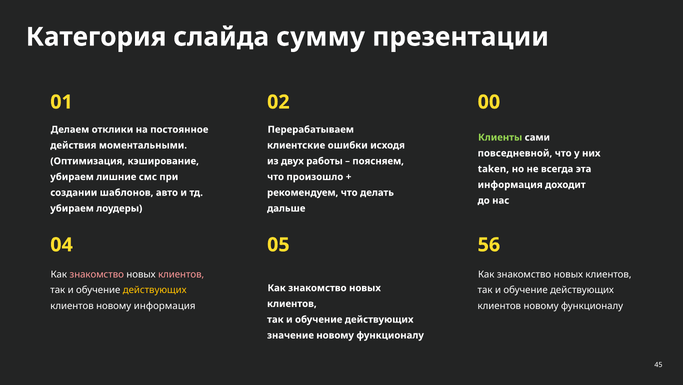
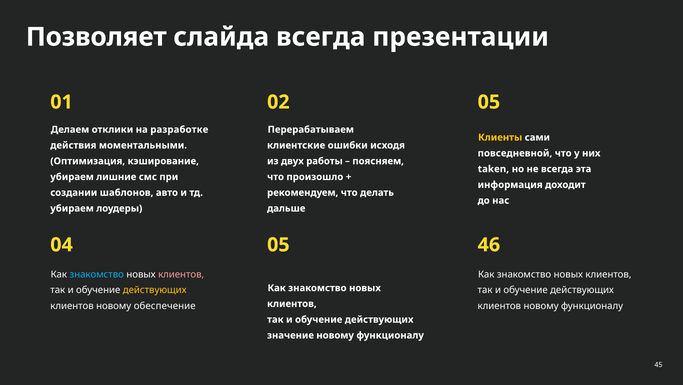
Категория: Категория -> Позволяет
слайда сумму: сумму -> всегда
02 00: 00 -> 05
постоянное: постоянное -> разработке
Клиенты colour: light green -> yellow
56: 56 -> 46
знакомство at (97, 274) colour: pink -> light blue
новому информация: информация -> обеспечение
